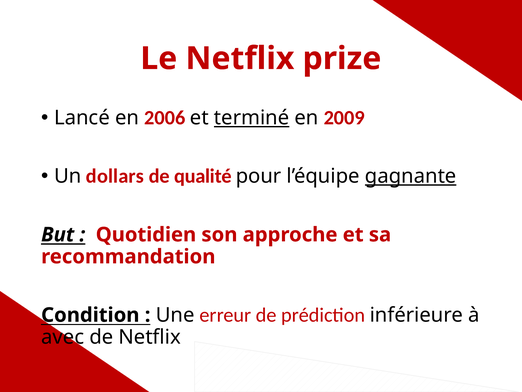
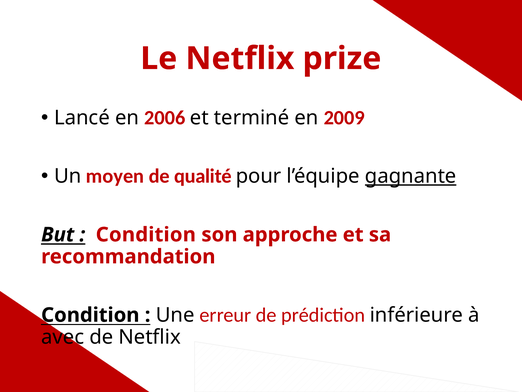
terminé underline: present -> none
dollars: dollars -> moyen
Quotidien at (146, 234): Quotidien -> Condition
